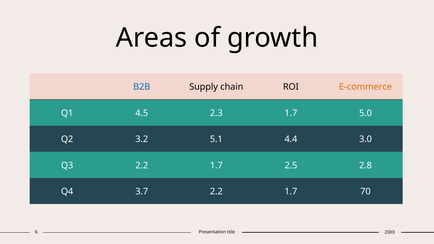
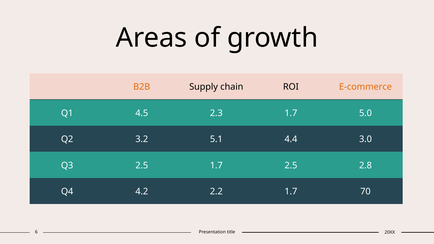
B2B colour: blue -> orange
Q3 2.2: 2.2 -> 2.5
3.7: 3.7 -> 4.2
